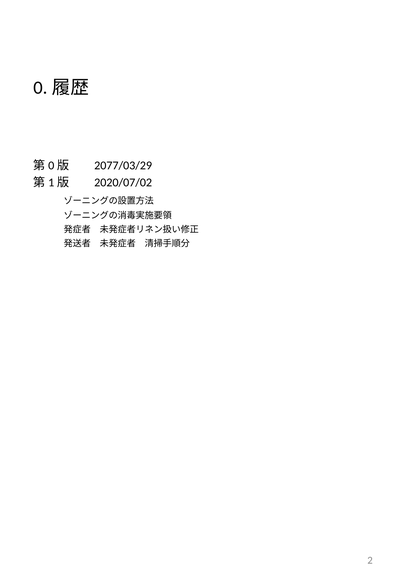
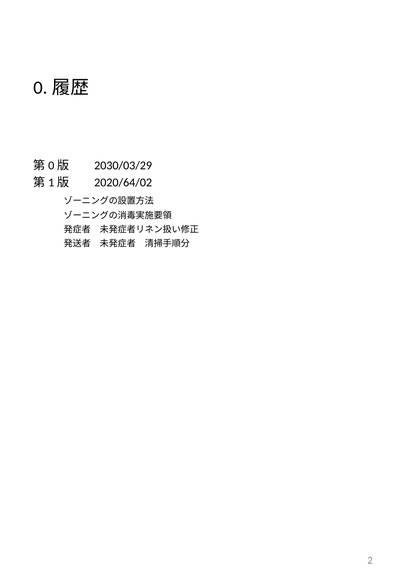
2077/03/29: 2077/03/29 -> 2030/03/29
2020/07/02: 2020/07/02 -> 2020/64/02
